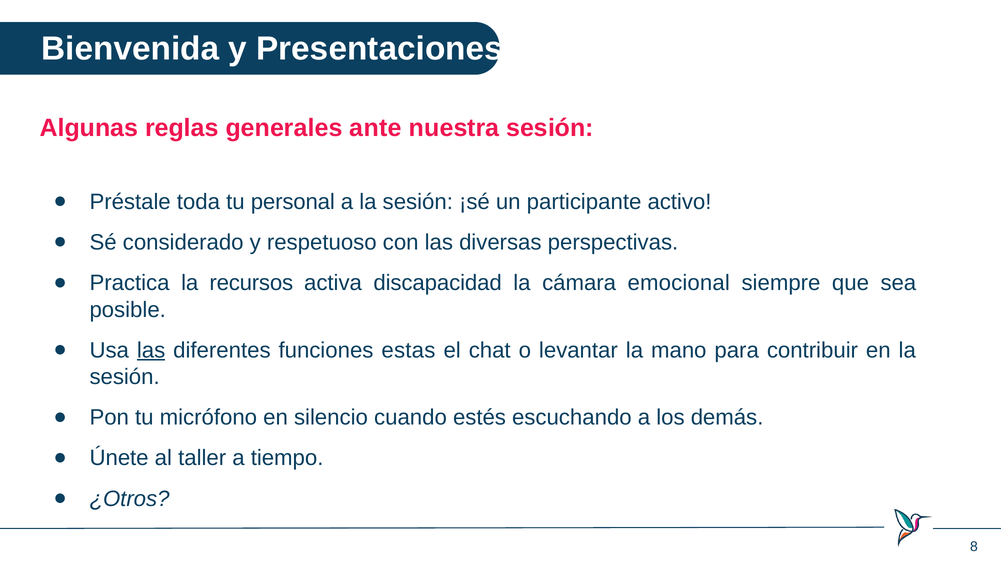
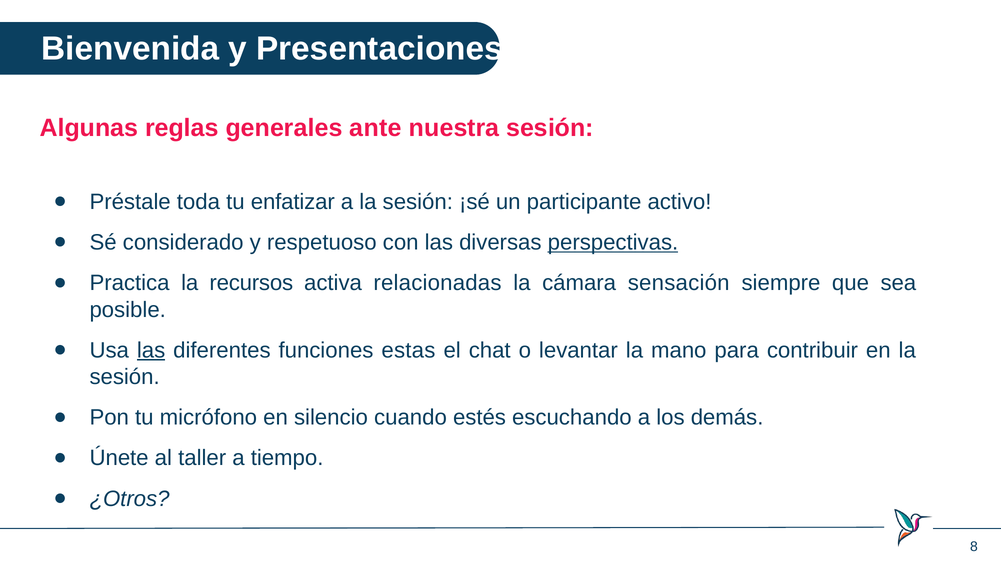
personal: personal -> enfatizar
perspectivas underline: none -> present
discapacidad: discapacidad -> relacionadas
emocional: emocional -> sensación
